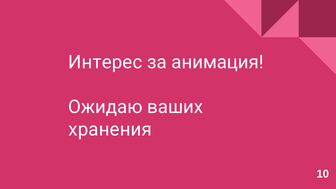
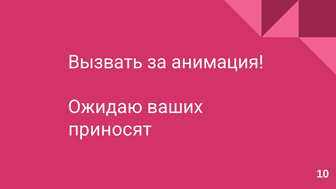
Интерес: Интерес -> Вызвать
хранения: хранения -> приносят
